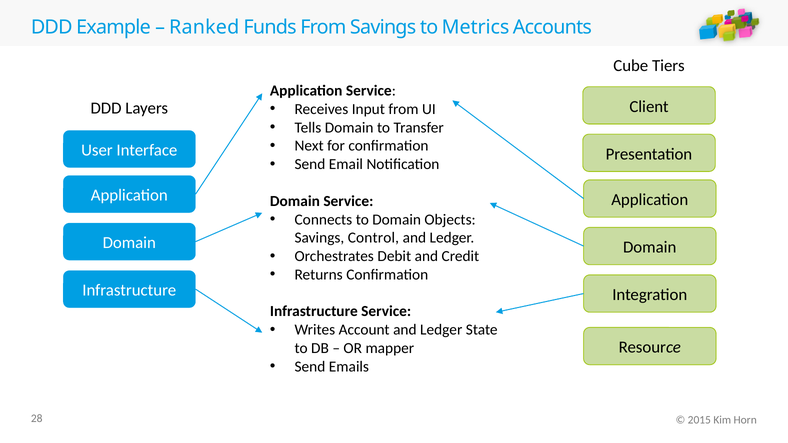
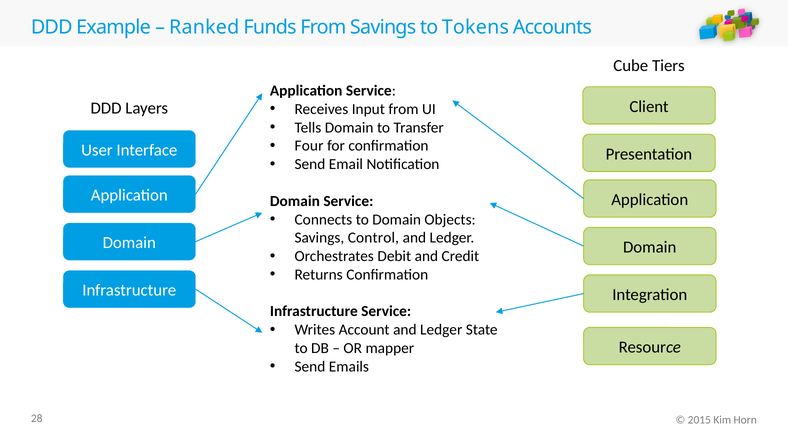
Metrics: Metrics -> Tokens
Next: Next -> Four
